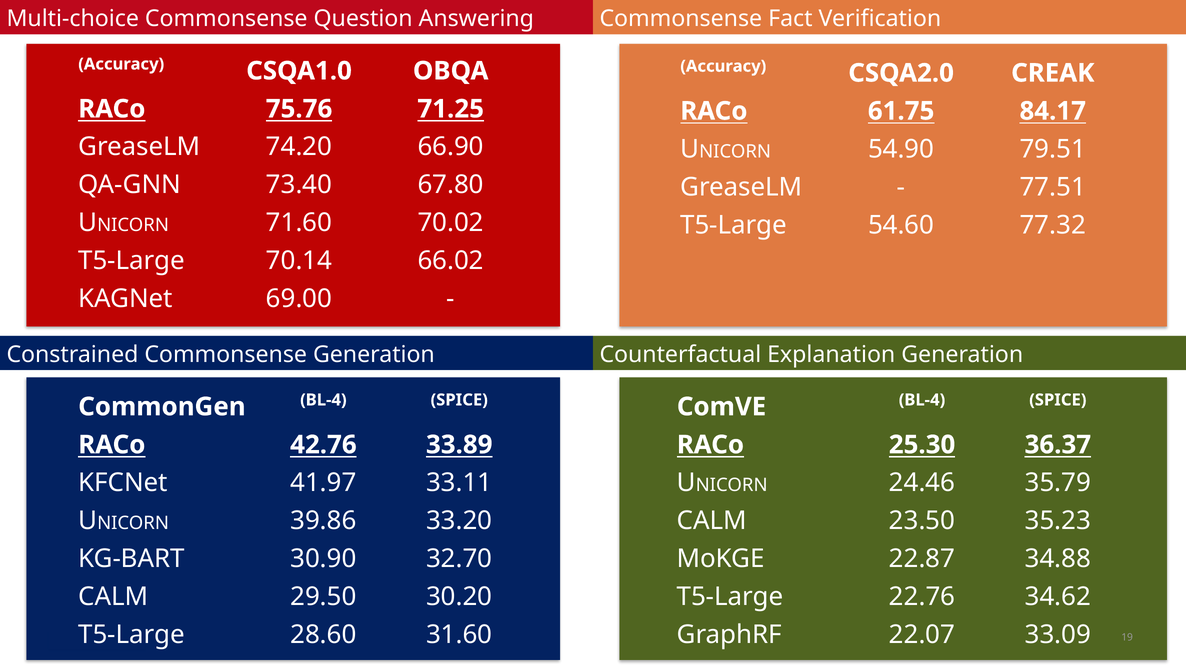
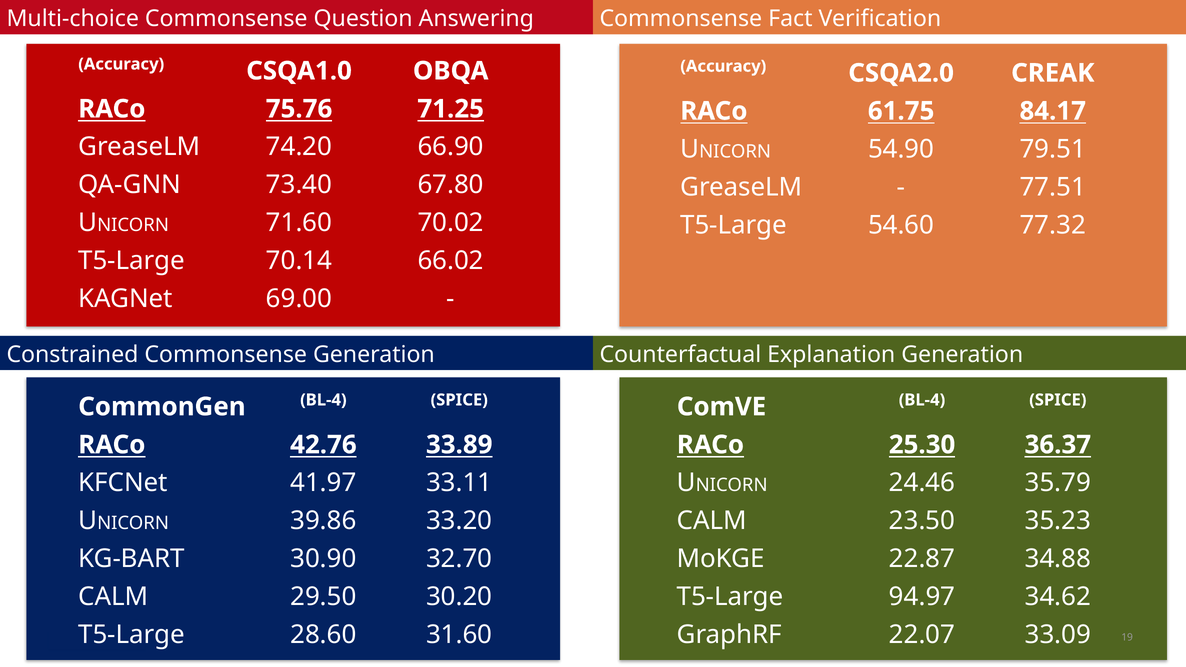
22.76: 22.76 -> 94.97
